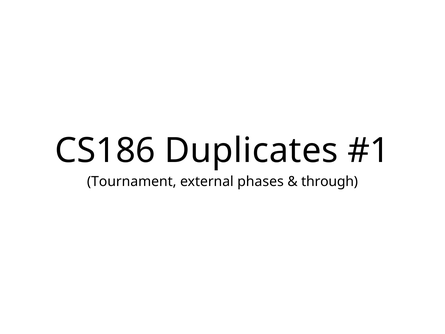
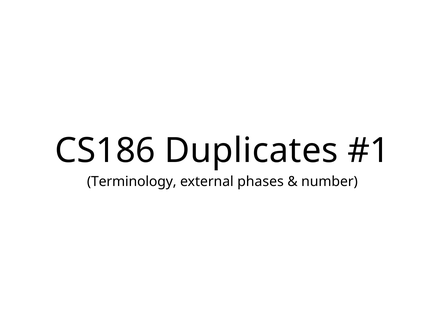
Tournament: Tournament -> Terminology
through: through -> number
